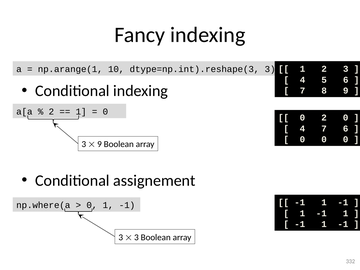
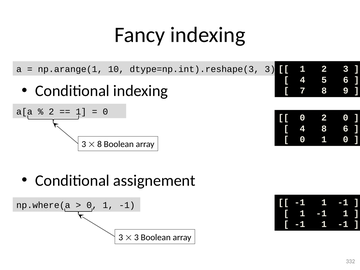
4 7: 7 -> 8
0 at (324, 139): 0 -> 1
9 at (99, 144): 9 -> 8
